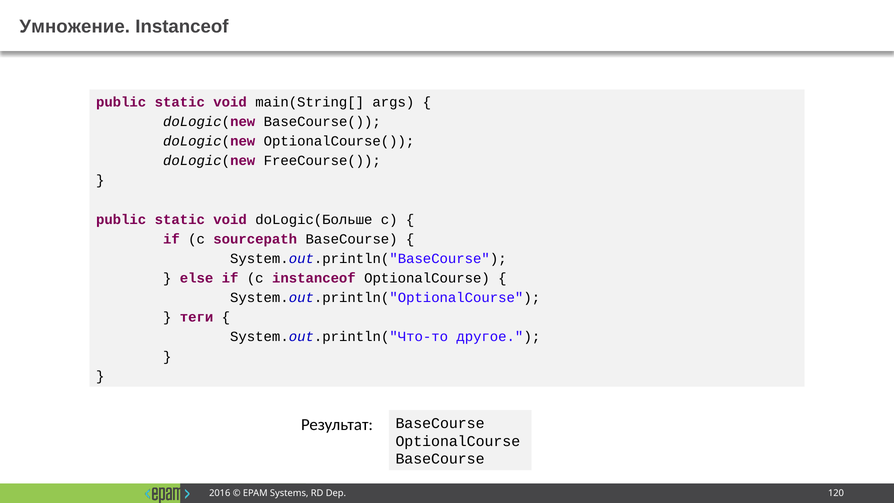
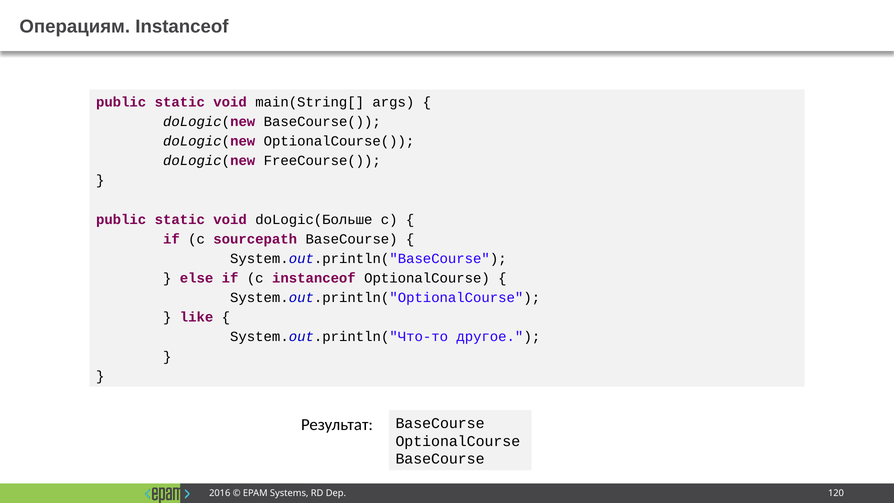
Умножение: Умножение -> Операциям
теги: теги -> like
